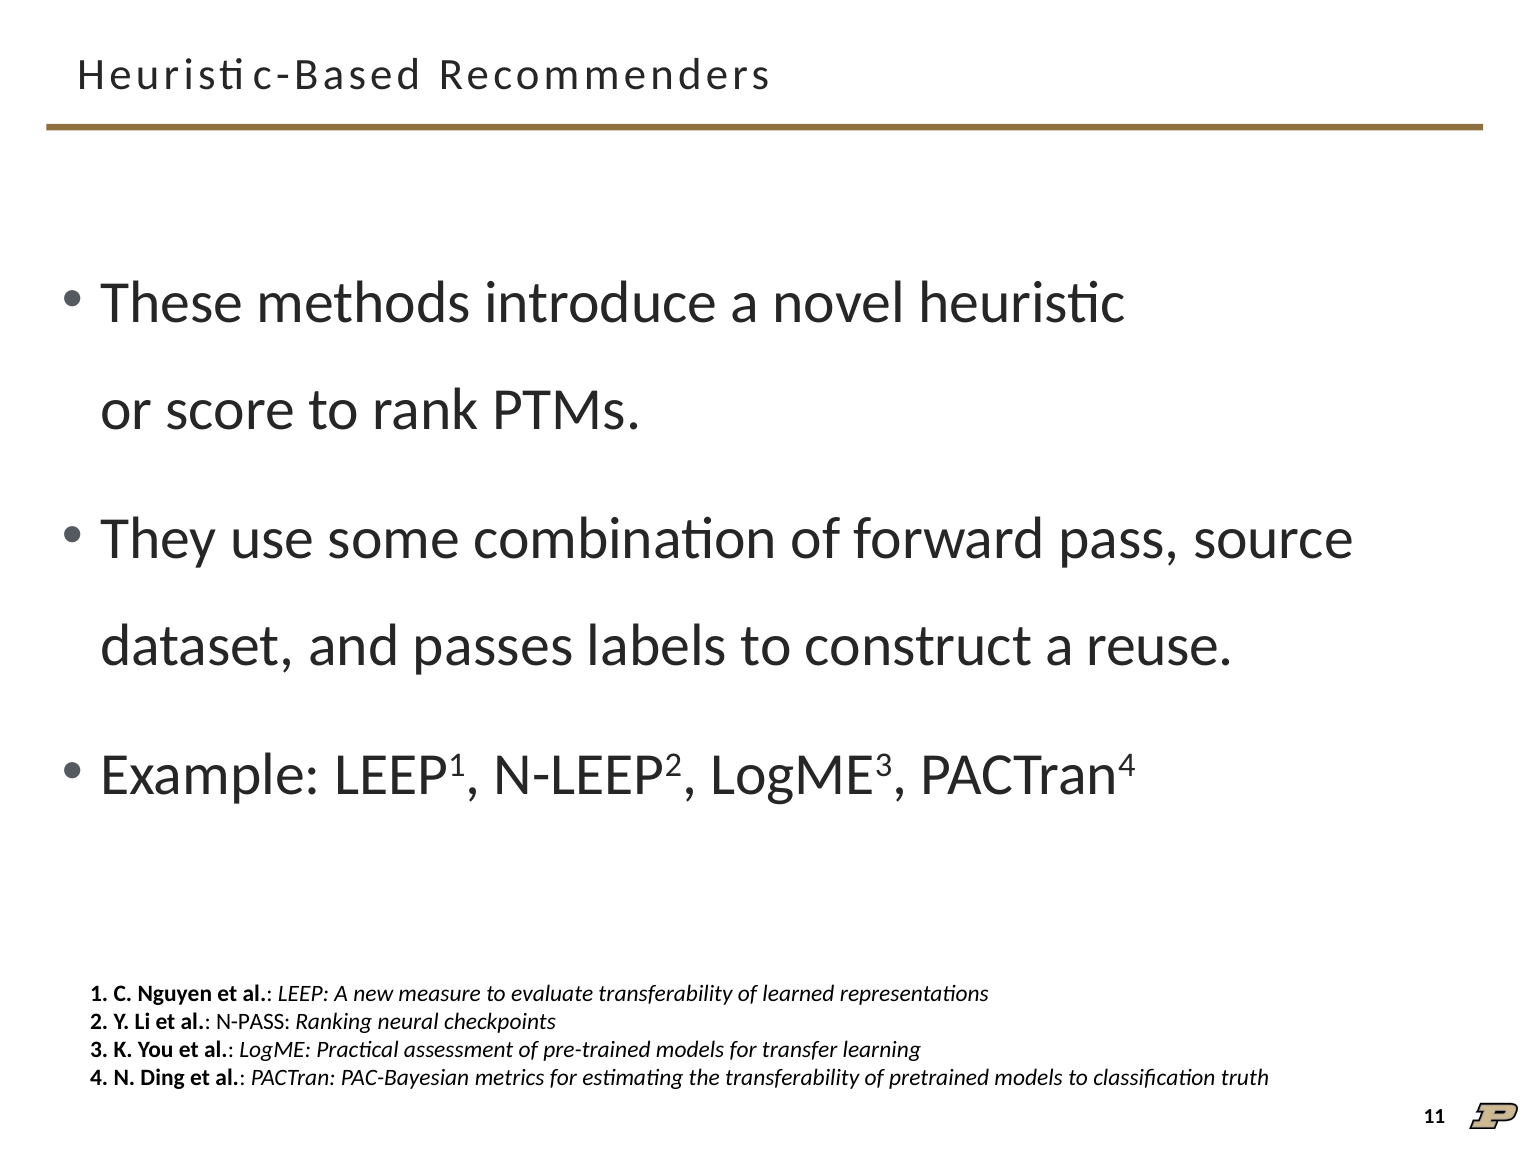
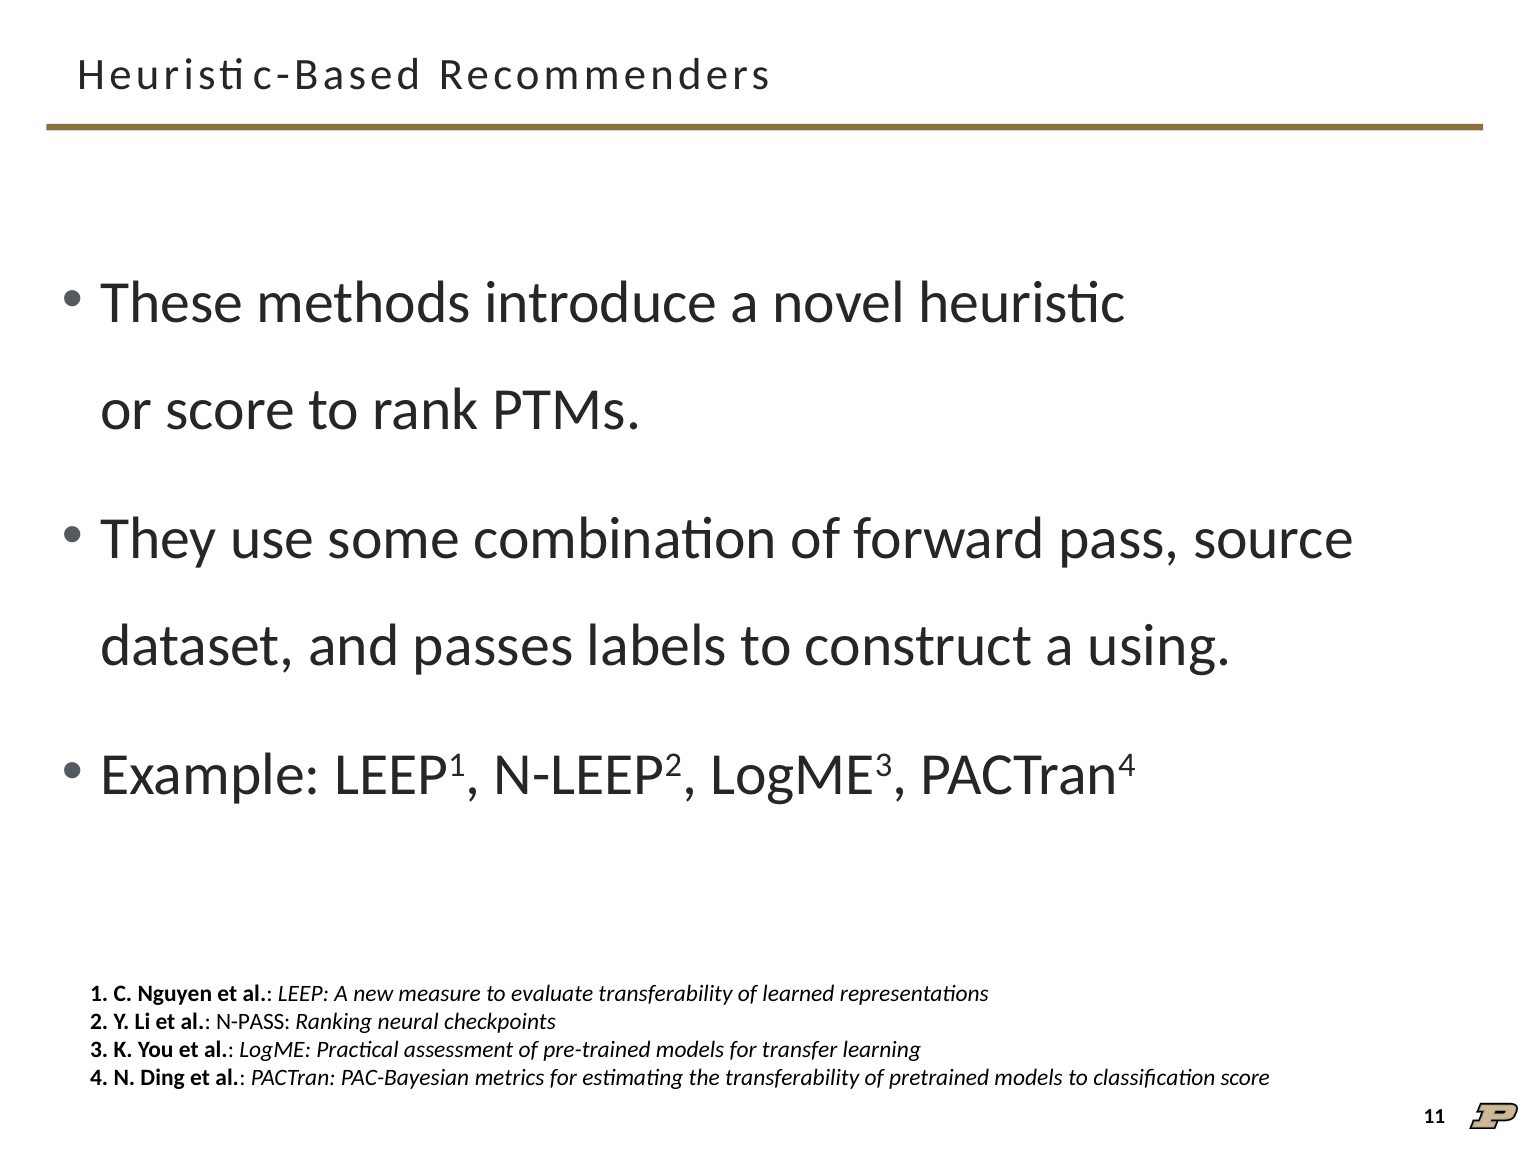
reuse: reuse -> using
classification truth: truth -> score
